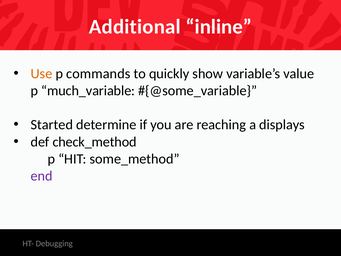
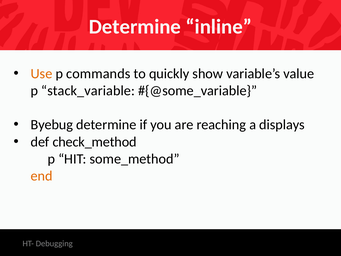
Additional at (135, 27): Additional -> Determine
much_variable: much_variable -> stack_variable
Started: Started -> Byebug
end colour: purple -> orange
